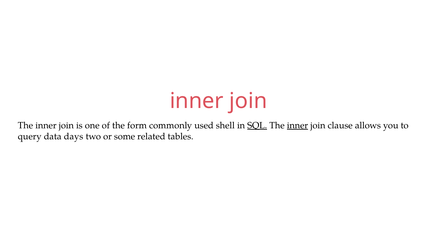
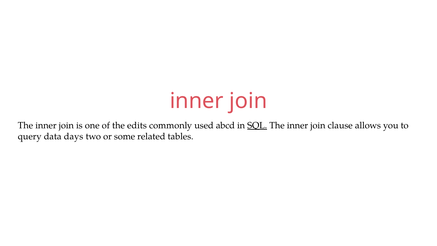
form: form -> edits
shell: shell -> abcd
inner at (297, 125) underline: present -> none
